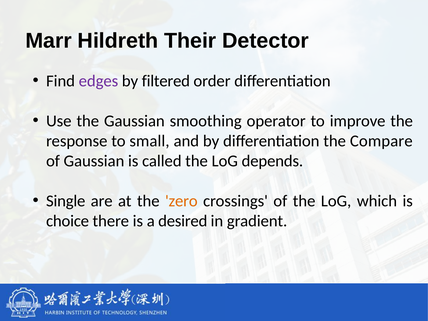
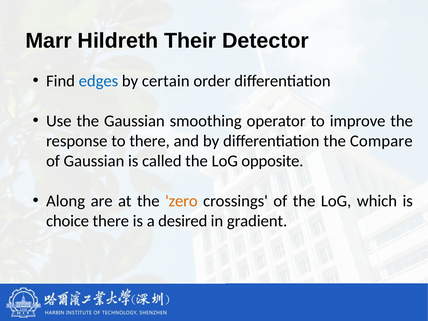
edges colour: purple -> blue
filtered: filtered -> certain
to small: small -> there
depends: depends -> opposite
Single: Single -> Along
